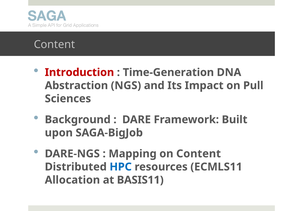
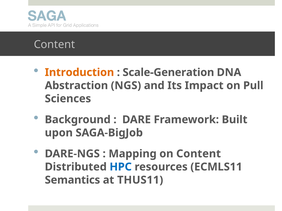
Introduction colour: red -> orange
Time-Generation: Time-Generation -> Scale-Generation
Allocation: Allocation -> Semantics
BASIS11: BASIS11 -> THUS11
